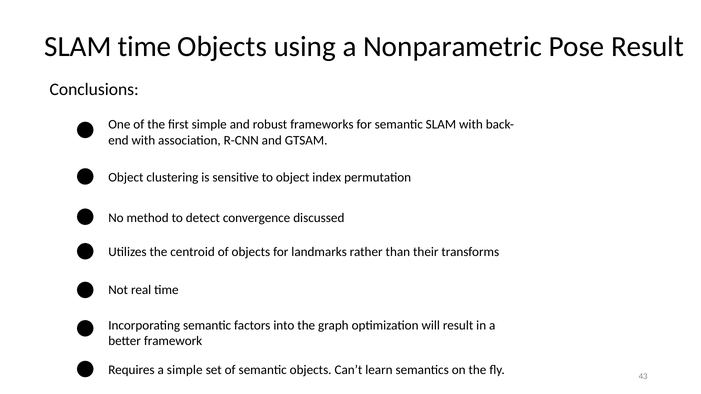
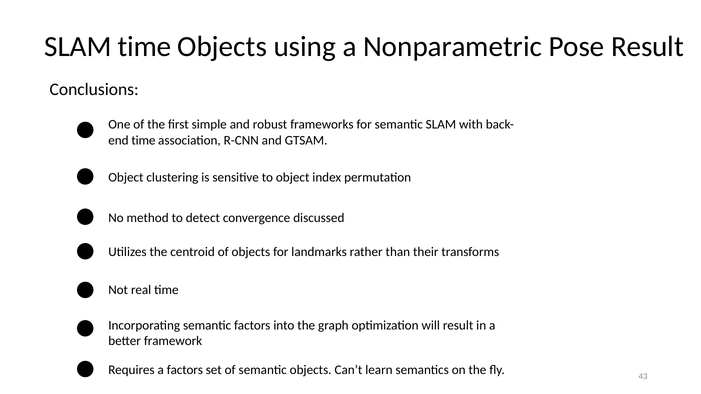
with at (143, 140): with -> time
a simple: simple -> factors
